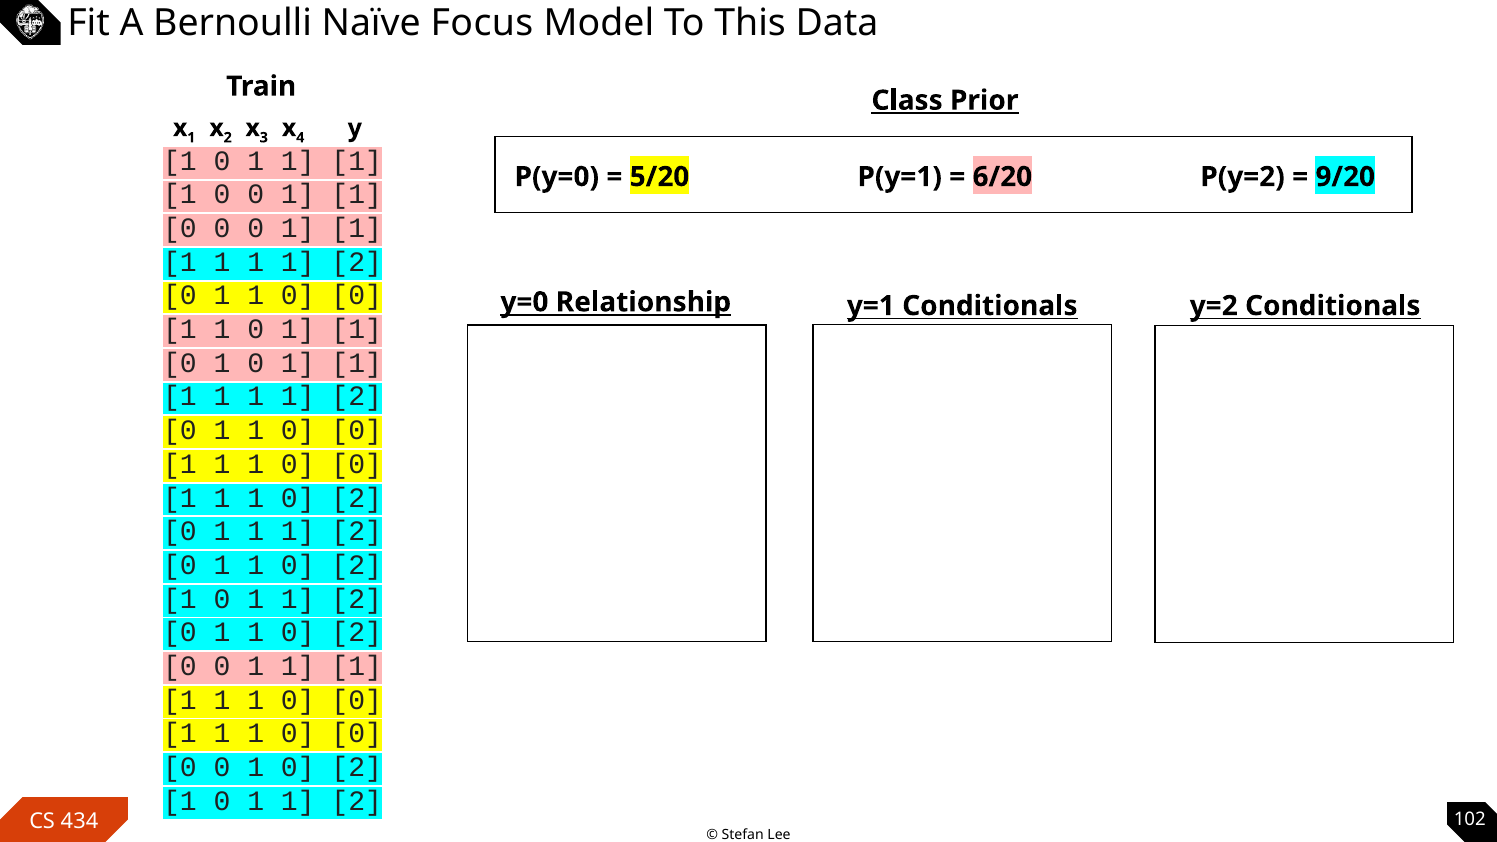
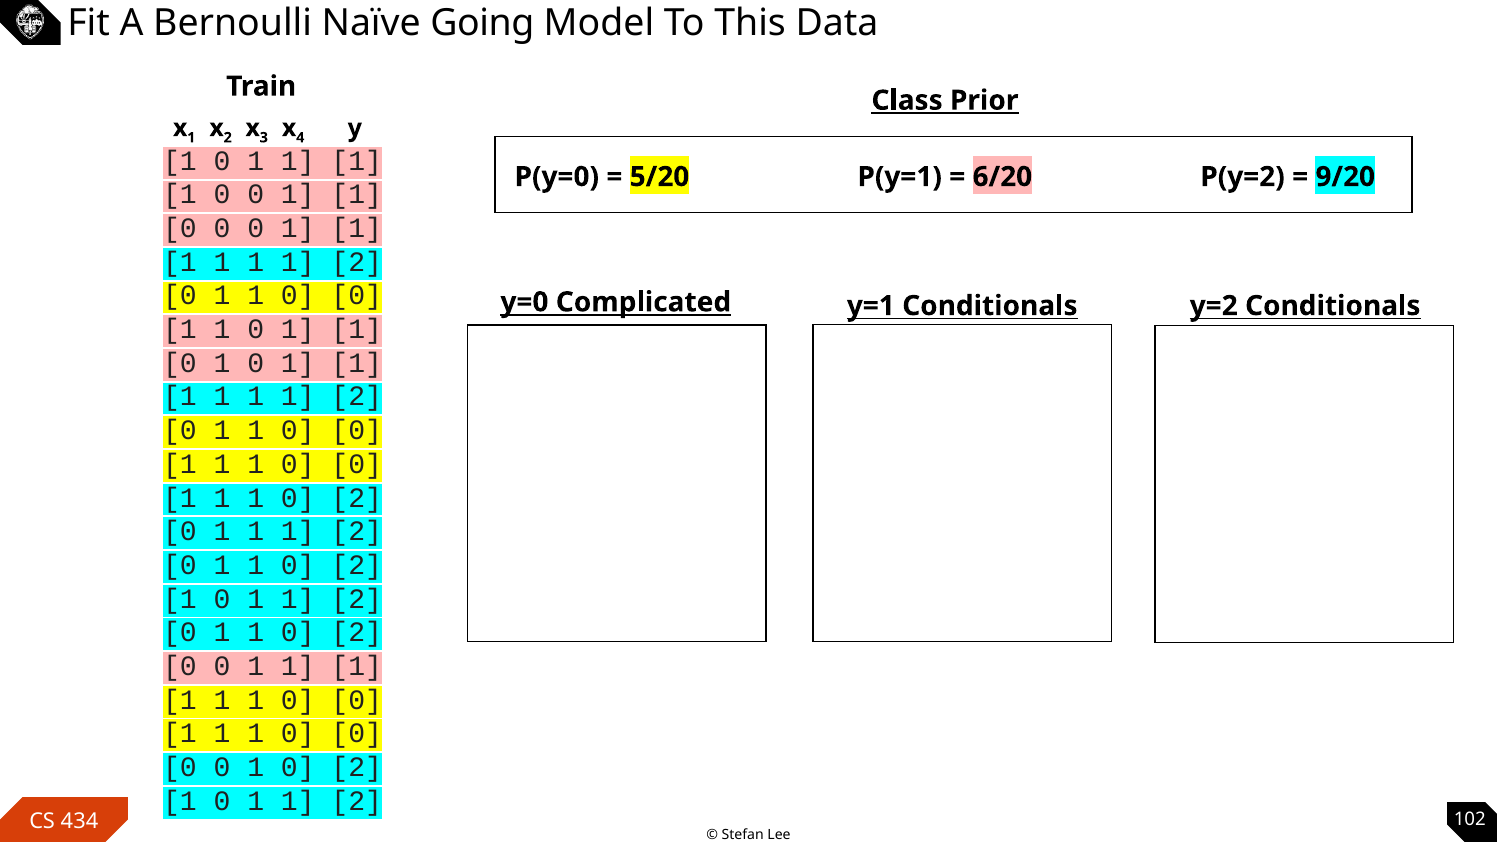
Focus: Focus -> Going
Relationship: Relationship -> Complicated
